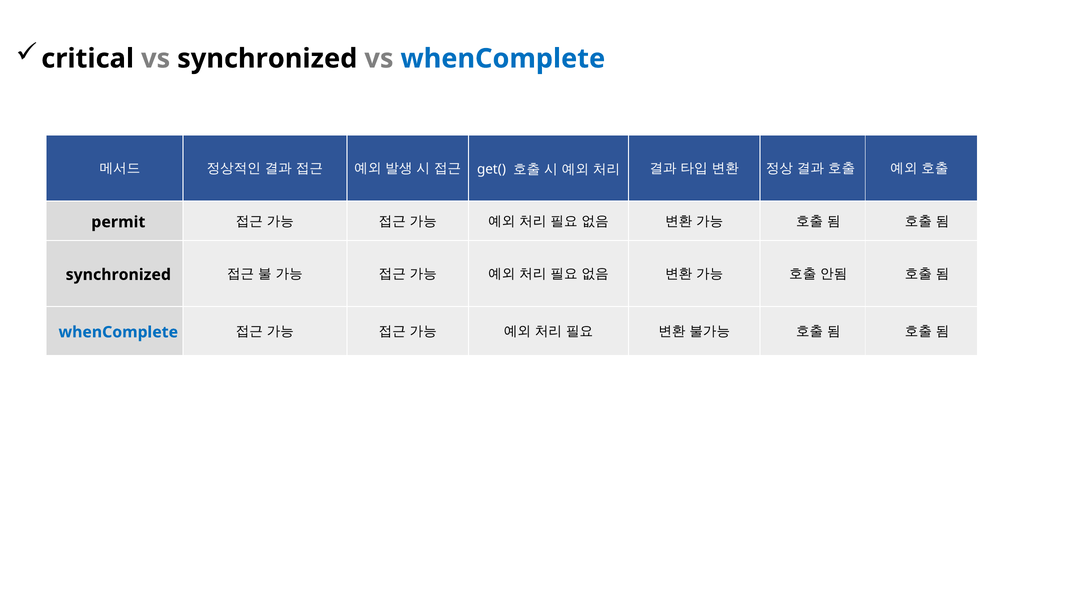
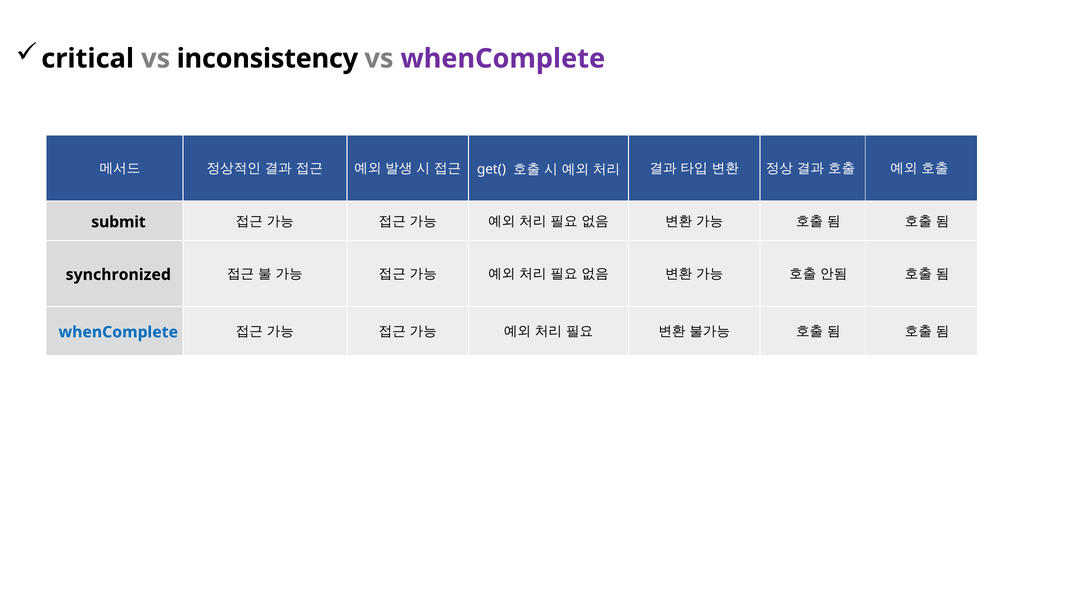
vs synchronized: synchronized -> inconsistency
whenComplete at (503, 59) colour: blue -> purple
permit: permit -> submit
